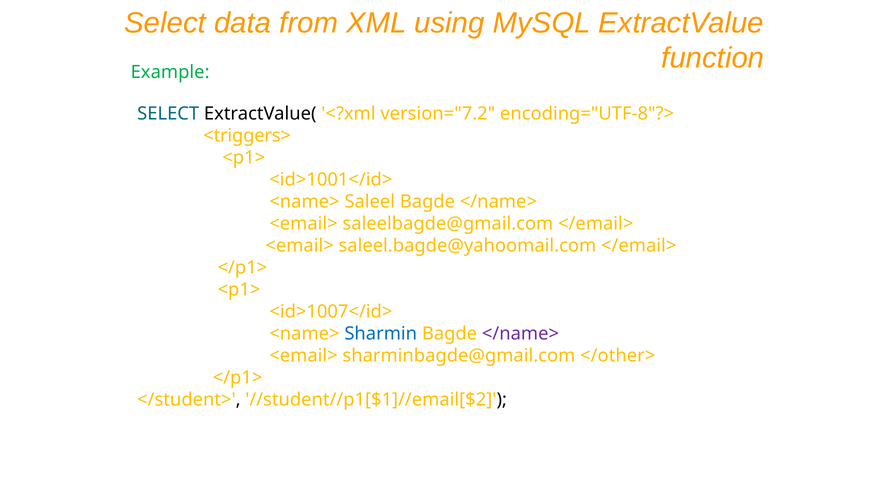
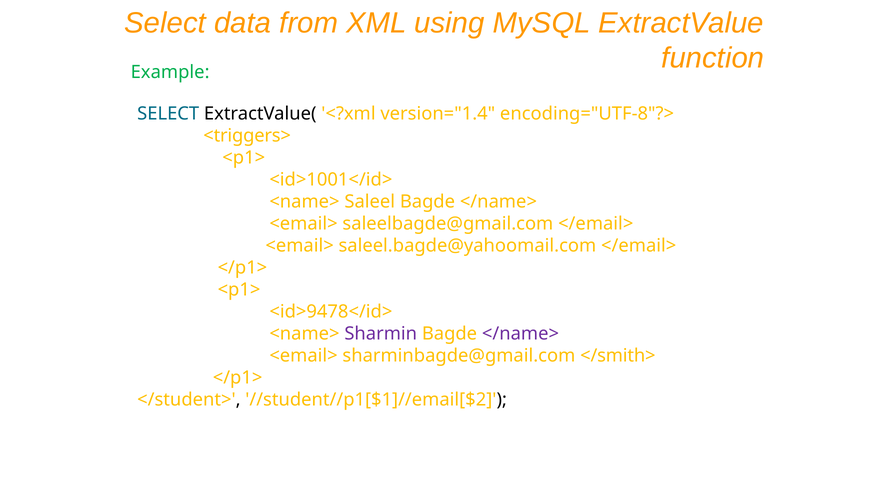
version="7.2: version="7.2 -> version="1.4
<id>1007</id>: <id>1007</id> -> <id>9478</id>
Sharmin colour: blue -> purple
</other>: </other> -> </smith>
